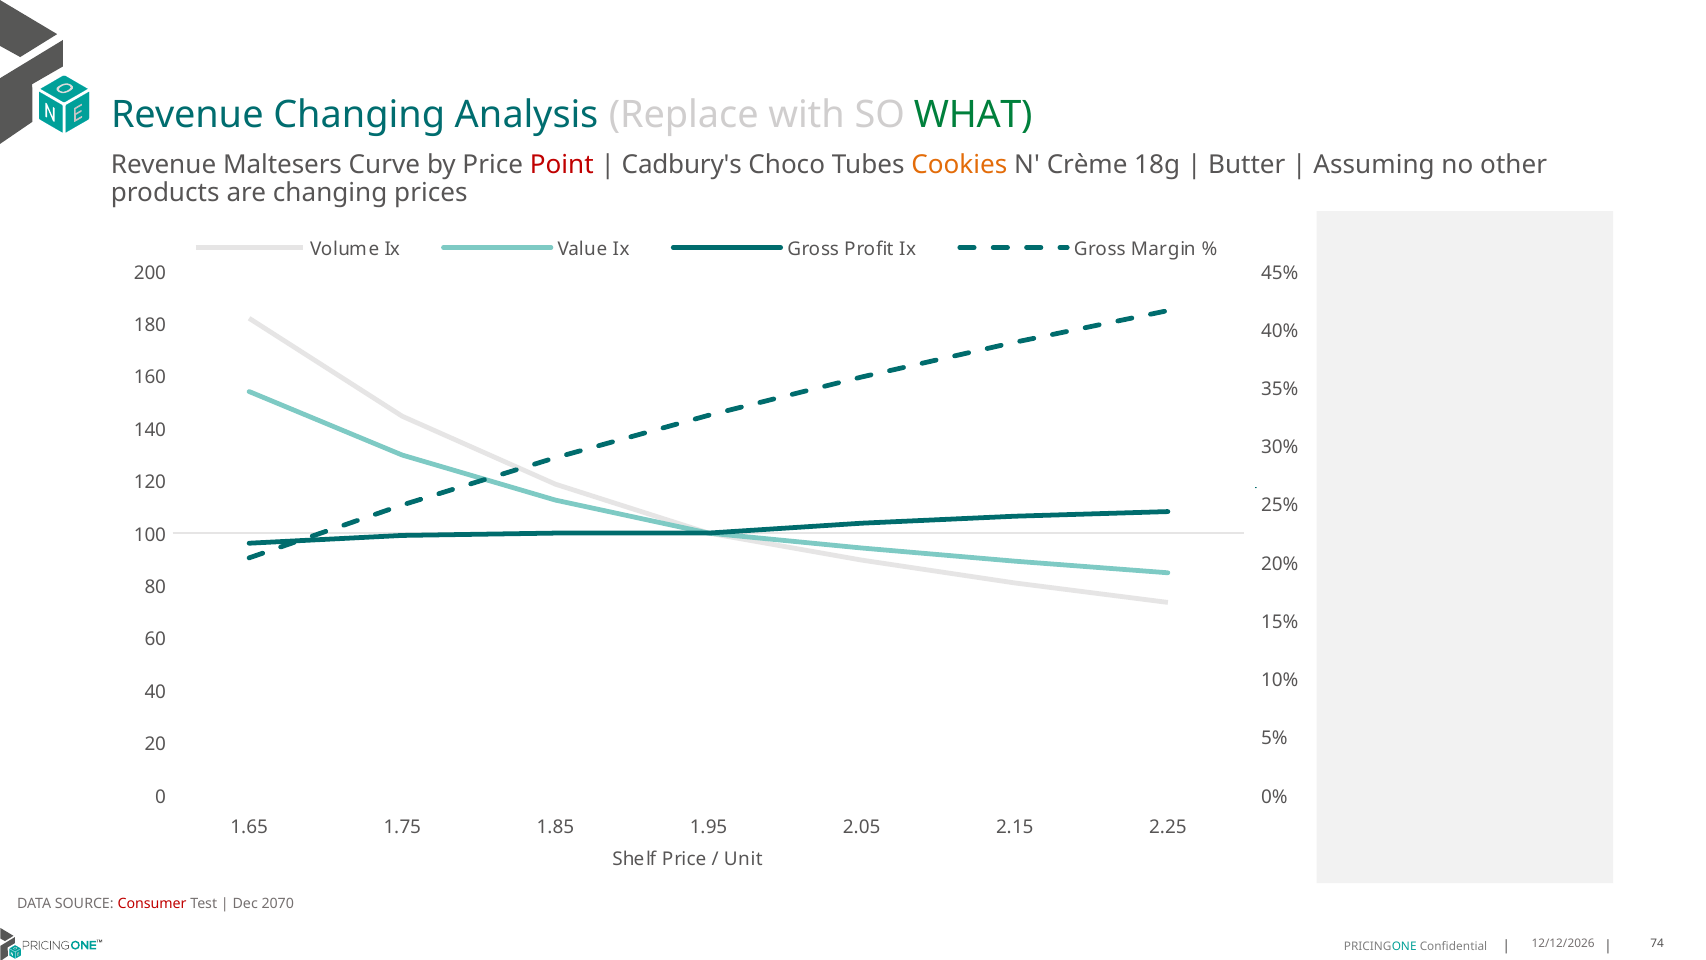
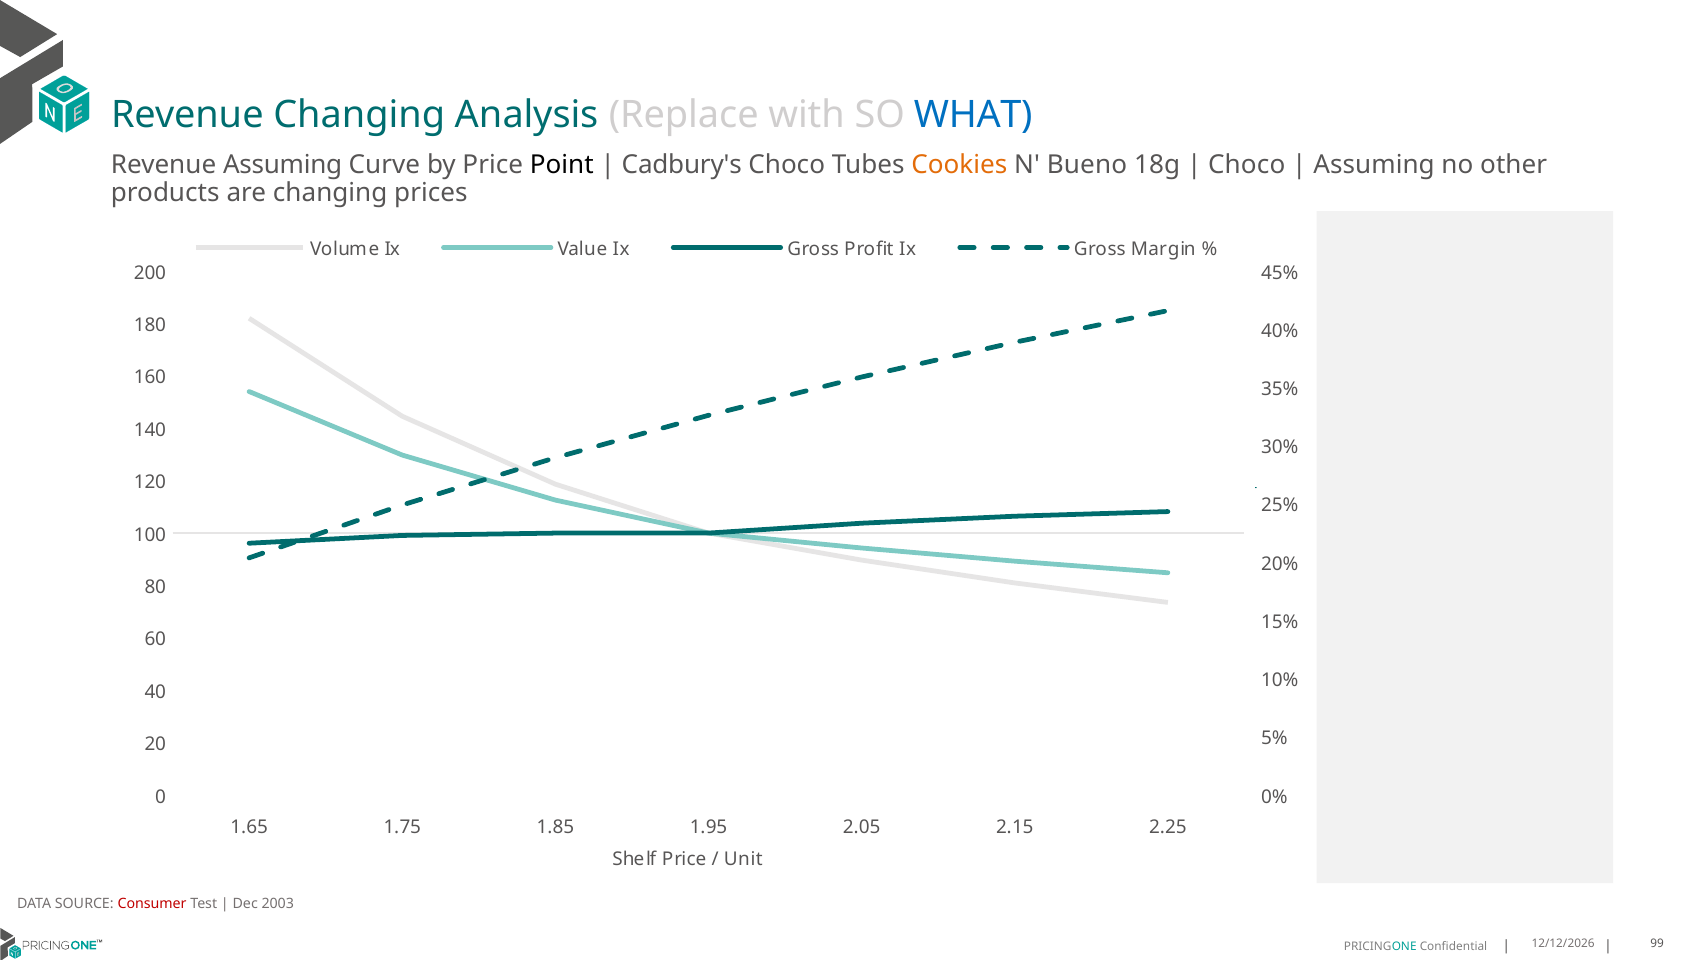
WHAT colour: green -> blue
Revenue Maltesers: Maltesers -> Assuming
Point colour: red -> black
Crème: Crème -> Bueno
Butter at (1247, 165): Butter -> Choco
2070: 2070 -> 2003
74: 74 -> 99
